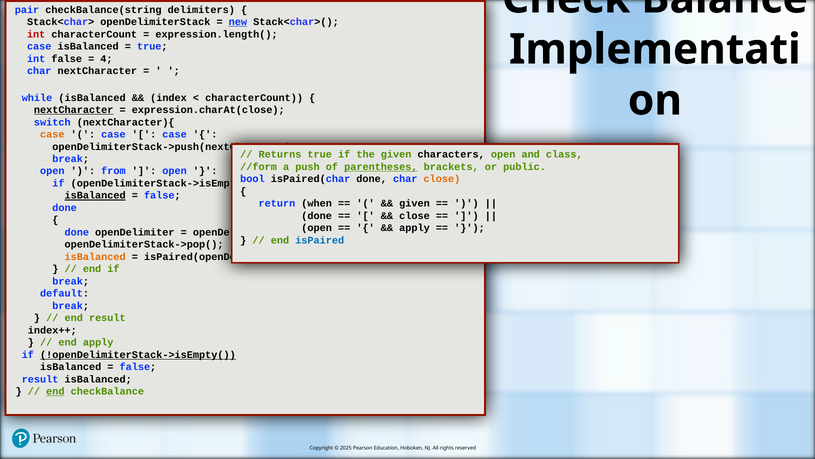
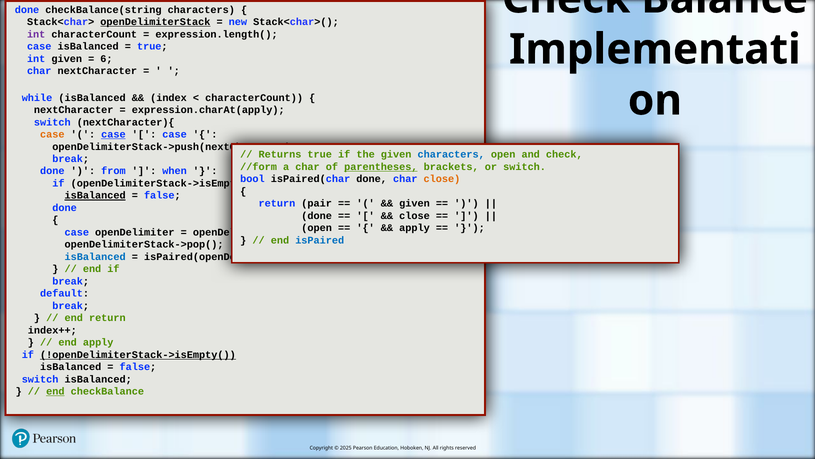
pair at (27, 10): pair -> done
checkBalance(string delimiters: delimiters -> characters
openDelimiterStack underline: none -> present
new underline: present -> none
int at (36, 34) colour: red -> purple
int false: false -> given
4: 4 -> 6
nextCharacter at (74, 110) underline: present -> none
expression.charAt(close: expression.charAt(close -> expression.charAt(apply
case at (113, 134) underline: none -> present
characters at (451, 154) colour: black -> blue
and class: class -> check
a push: push -> char
or public: public -> switch
open at (52, 171): open -> done
open at (175, 171): open -> when
when: when -> pair
done at (77, 232): done -> case
isBalanced at (95, 256) colour: orange -> blue
end result: result -> return
result at (40, 379): result -> switch
